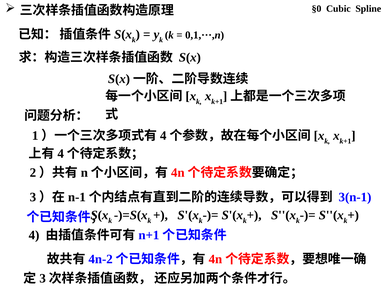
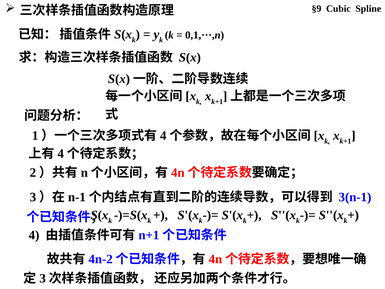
§0: §0 -> §9
